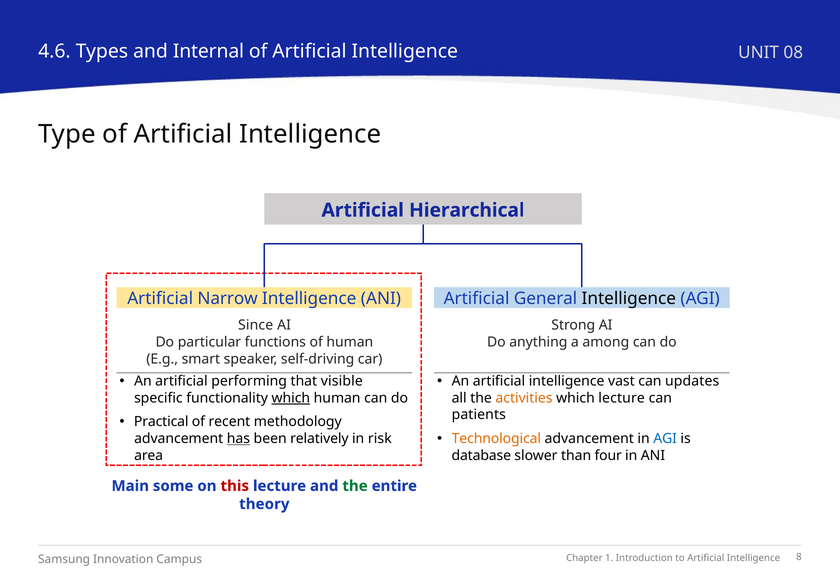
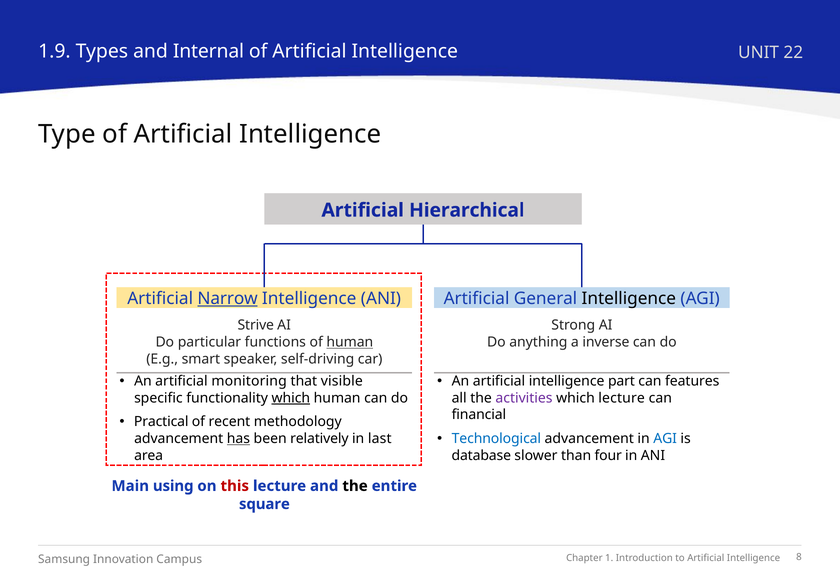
4.6: 4.6 -> 1.9
08: 08 -> 22
Narrow underline: none -> present
Since: Since -> Strive
human at (350, 342) underline: none -> present
among: among -> inverse
performing: performing -> monitoring
vast: vast -> part
updates: updates -> features
activities colour: orange -> purple
patients: patients -> financial
Technological colour: orange -> blue
risk: risk -> last
some: some -> using
the at (355, 486) colour: green -> black
theory: theory -> square
